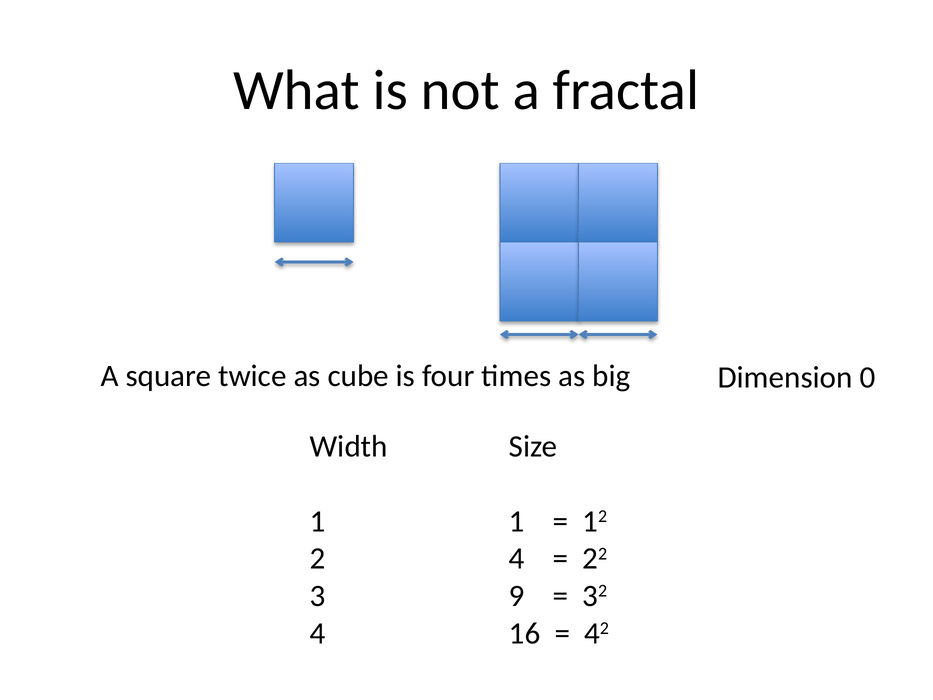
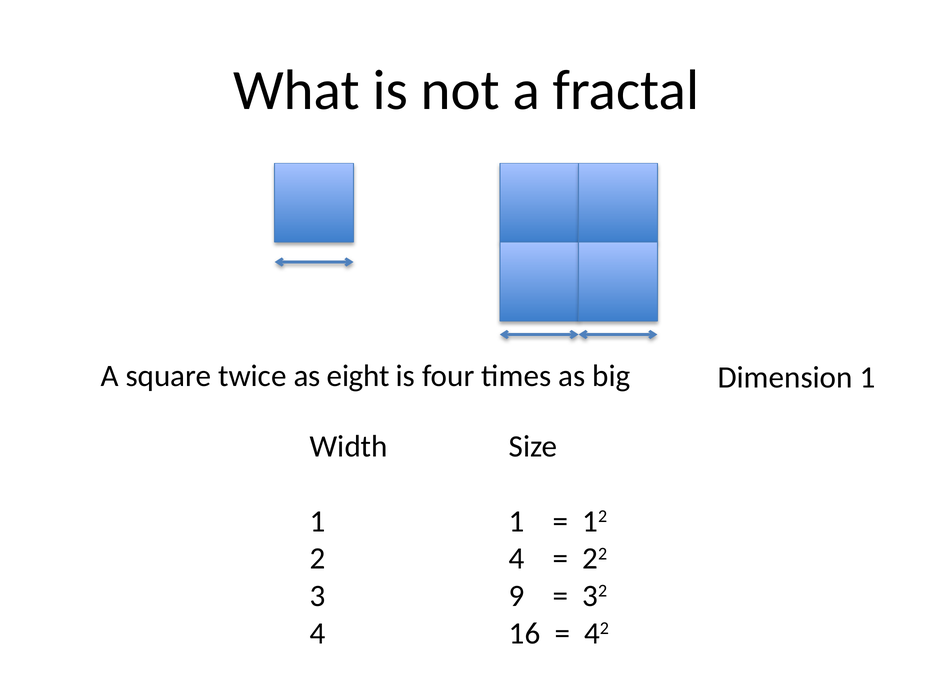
cube: cube -> eight
Dimension 0: 0 -> 1
